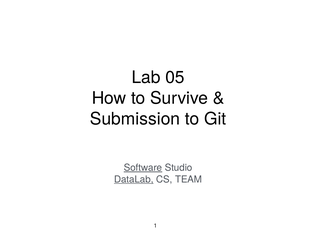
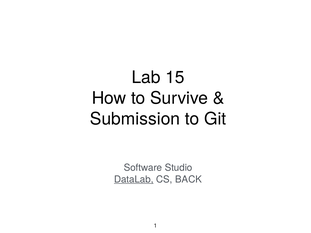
05: 05 -> 15
Software underline: present -> none
TEAM: TEAM -> BACK
